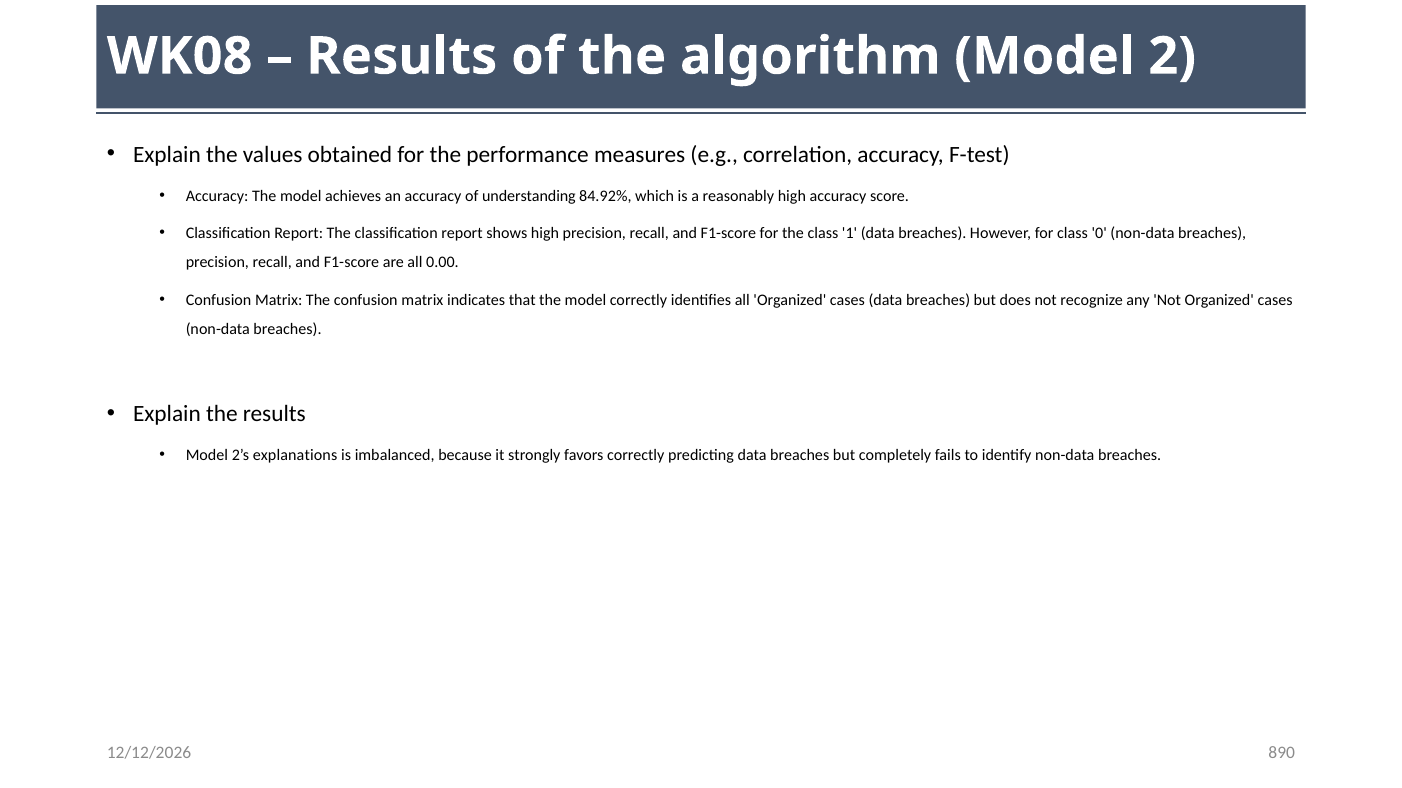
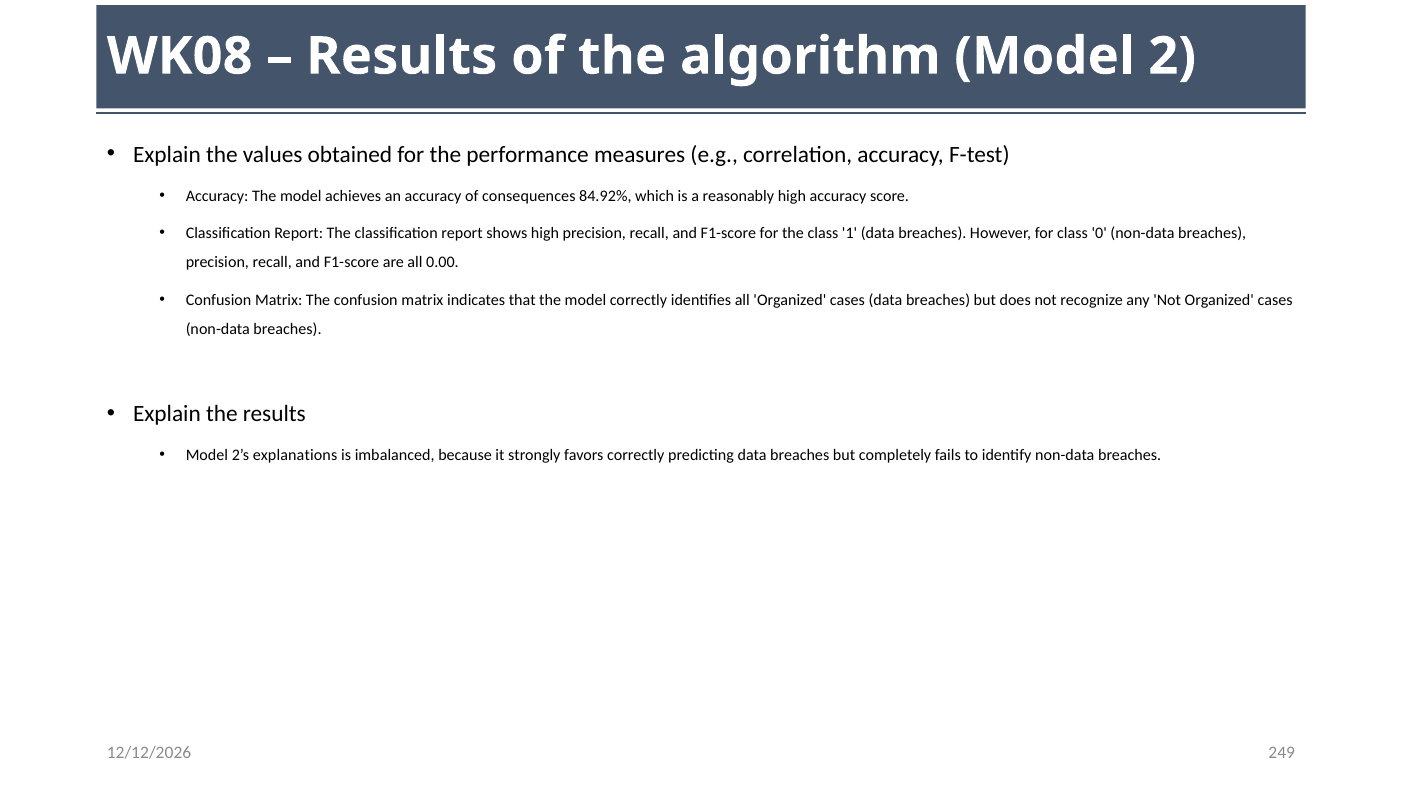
understanding: understanding -> consequences
890: 890 -> 249
